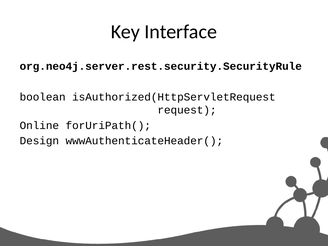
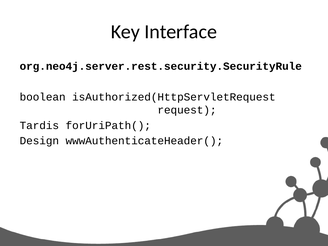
Online: Online -> Tardis
